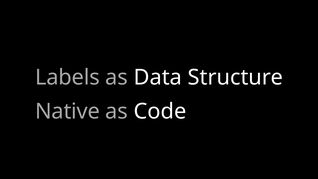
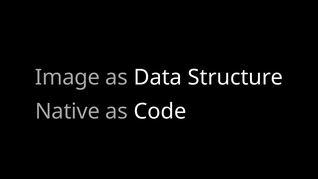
Labels: Labels -> Image
